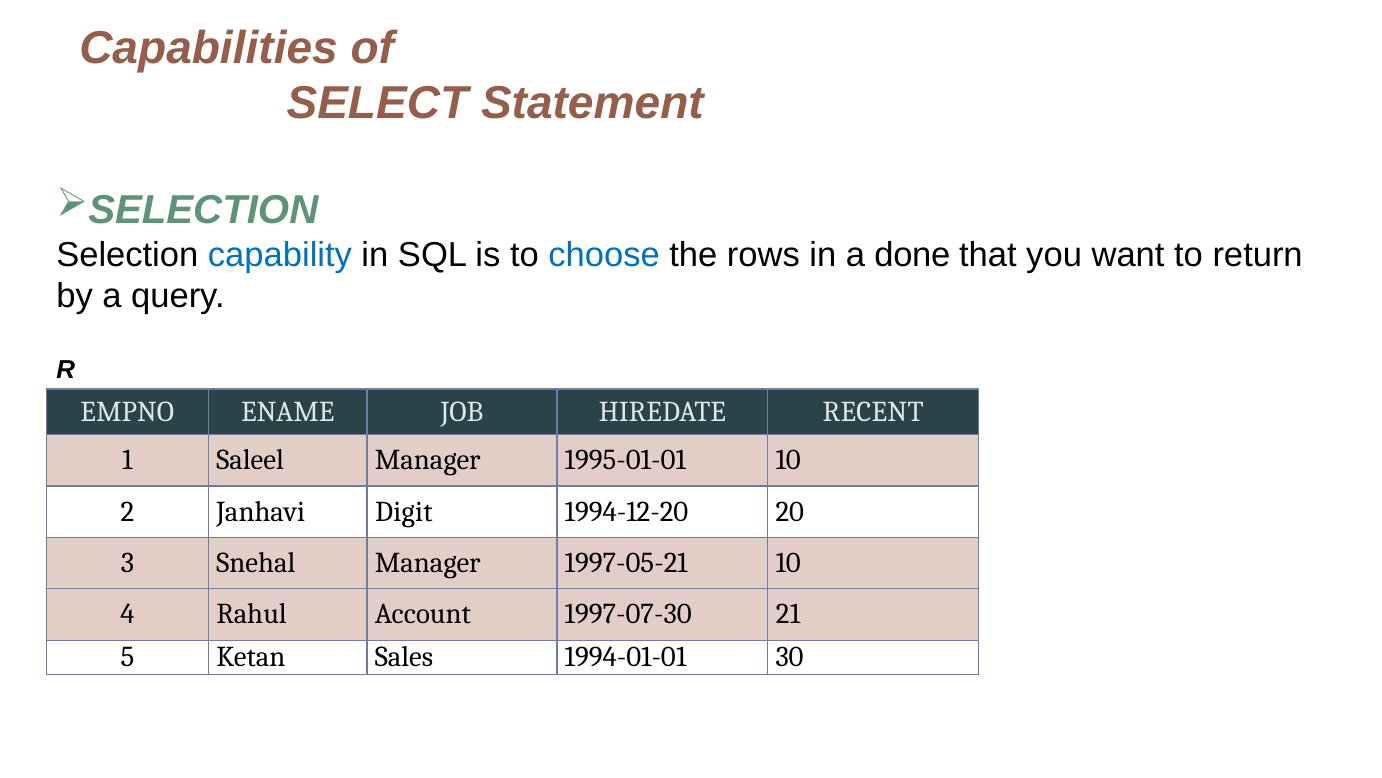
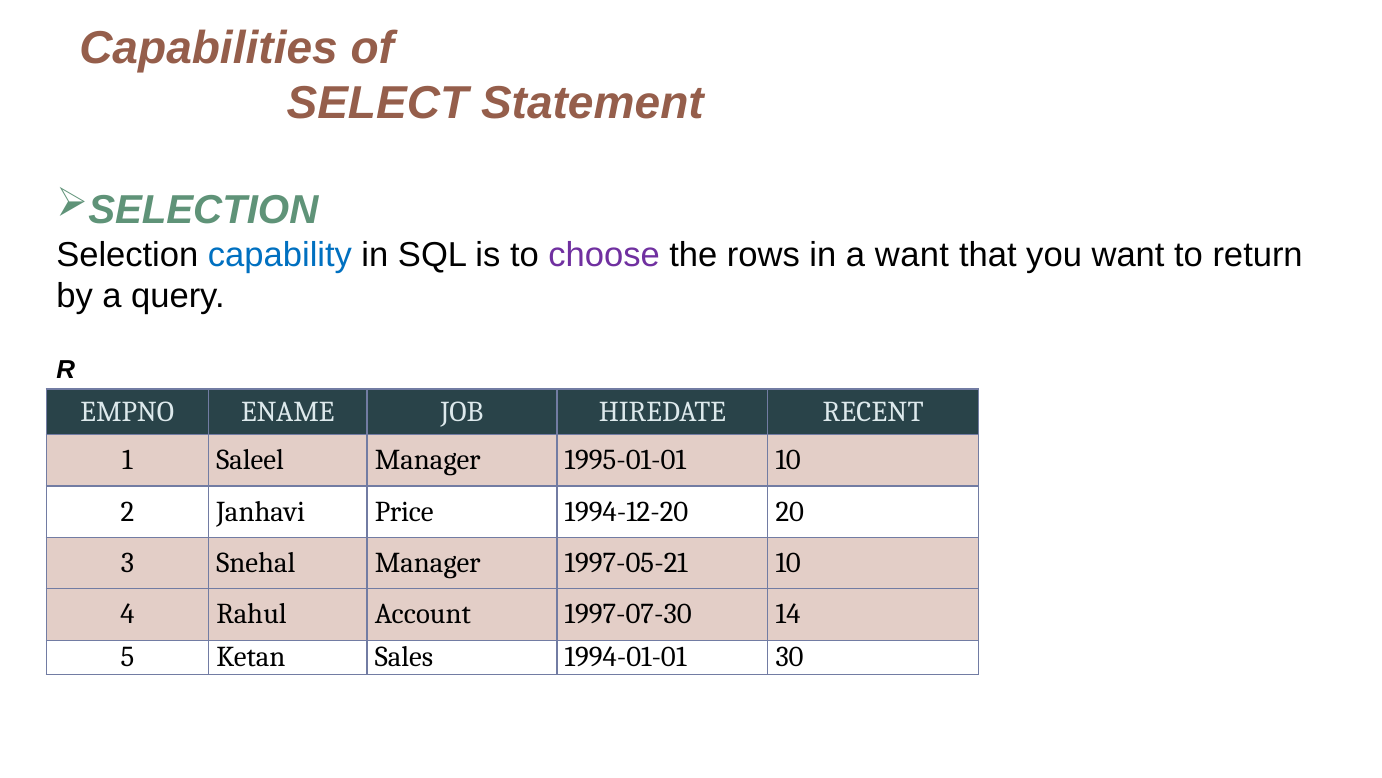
choose colour: blue -> purple
a done: done -> want
Digit: Digit -> Price
21: 21 -> 14
